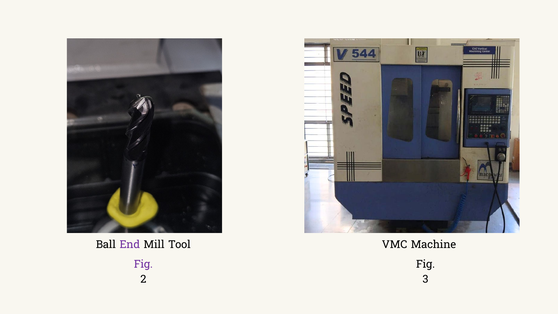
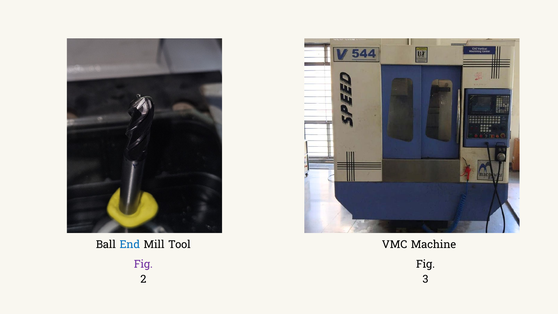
End colour: purple -> blue
